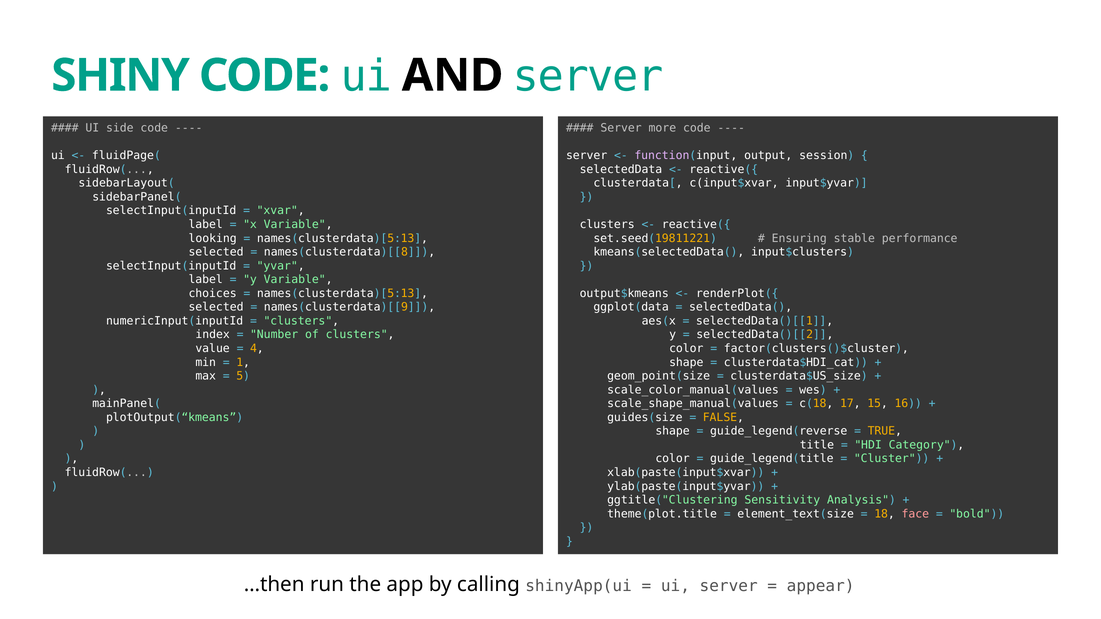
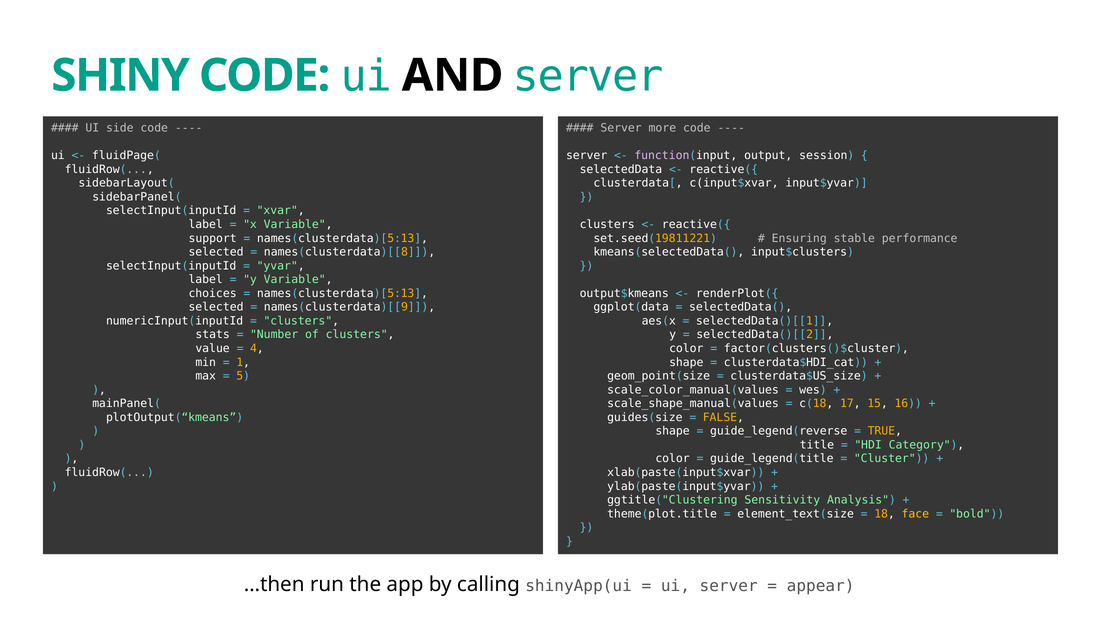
looking: looking -> support
index: index -> stats
face colour: pink -> yellow
